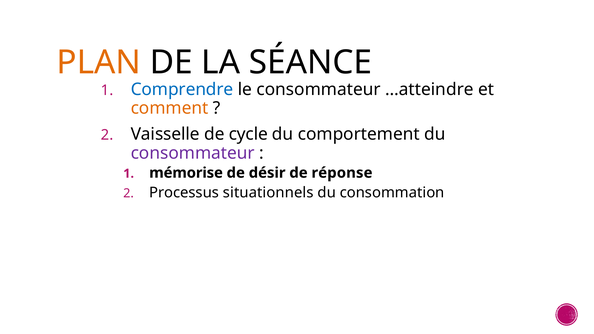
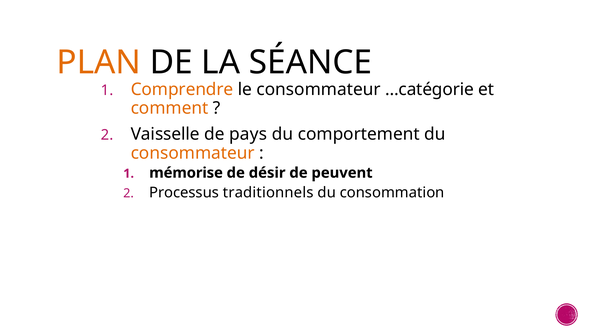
Comprendre colour: blue -> orange
…atteindre: …atteindre -> …catégorie
cycle: cycle -> pays
consommateur at (193, 153) colour: purple -> orange
réponse: réponse -> peuvent
situationnels: situationnels -> traditionnels
